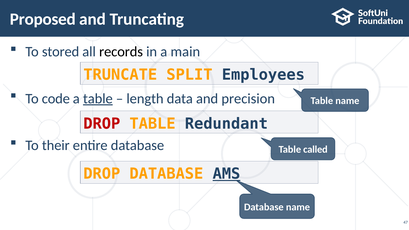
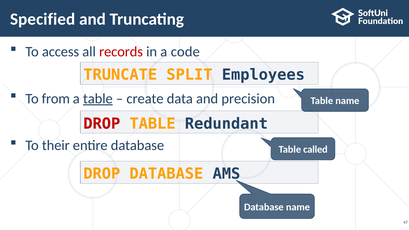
Proposed: Proposed -> Specified
stored: stored -> access
records colour: black -> red
main: main -> code
code: code -> from
length: length -> create
AMS underline: present -> none
